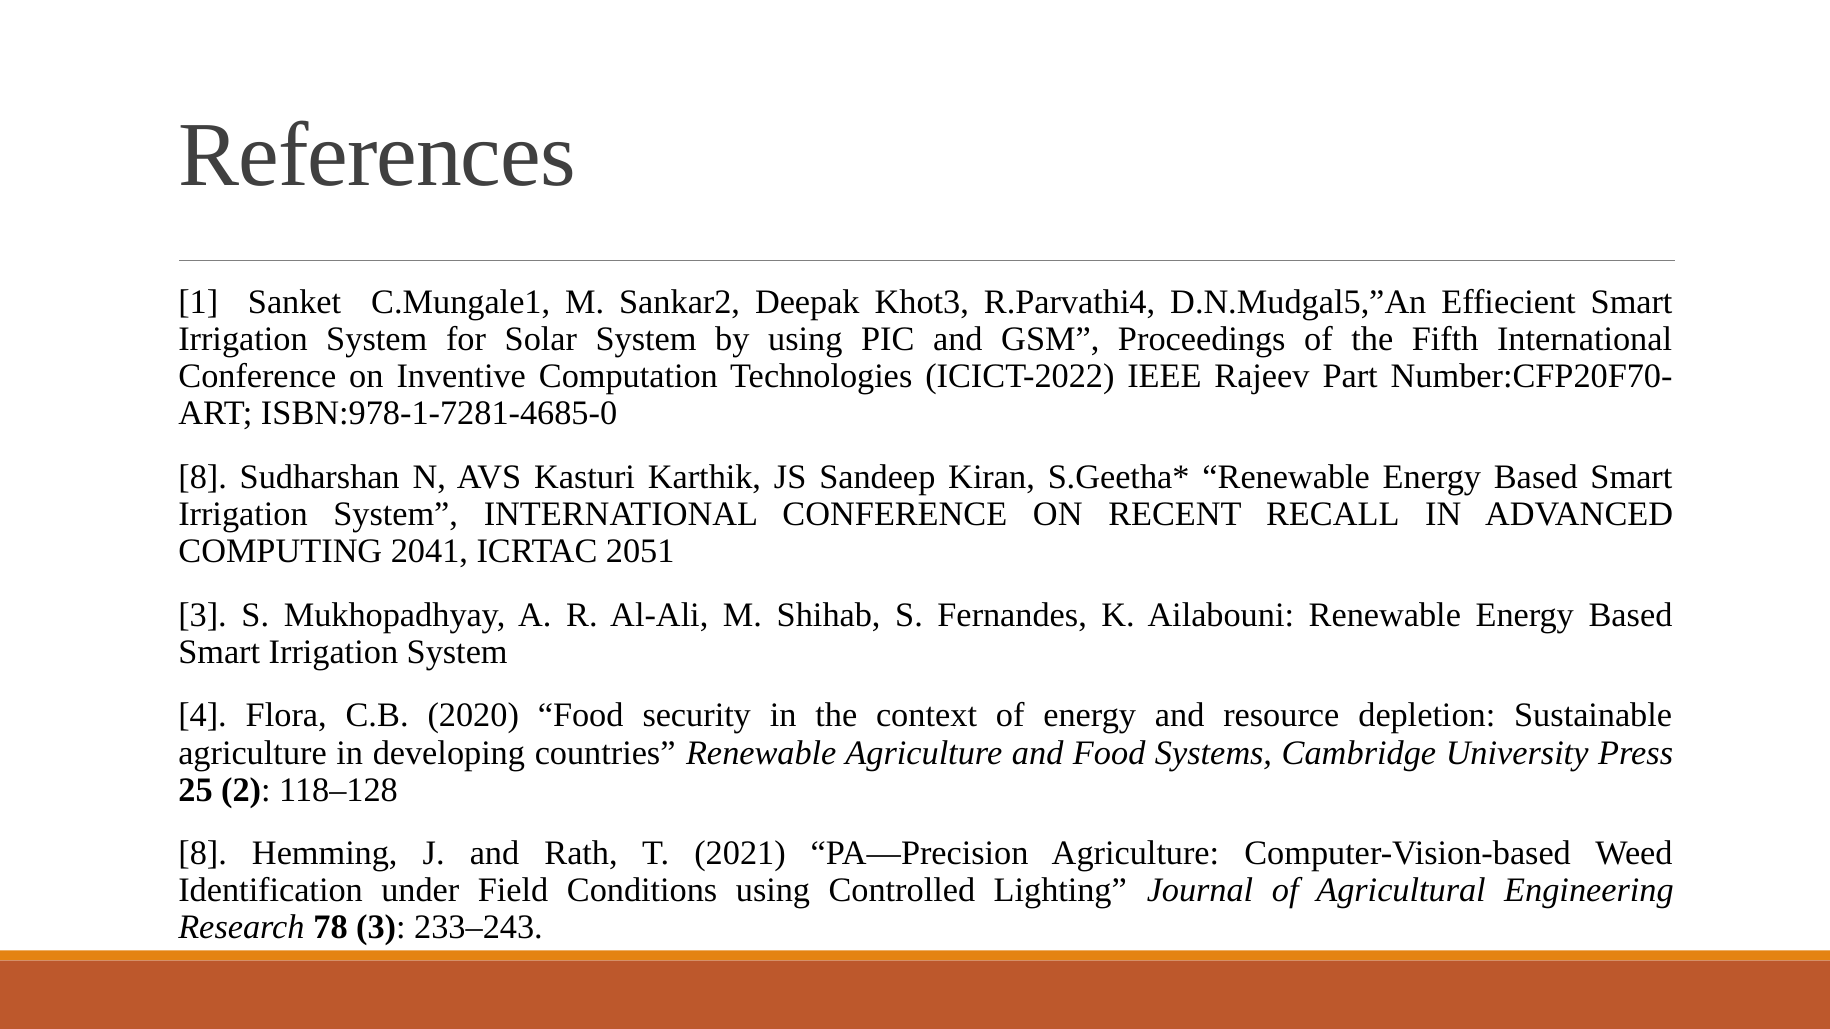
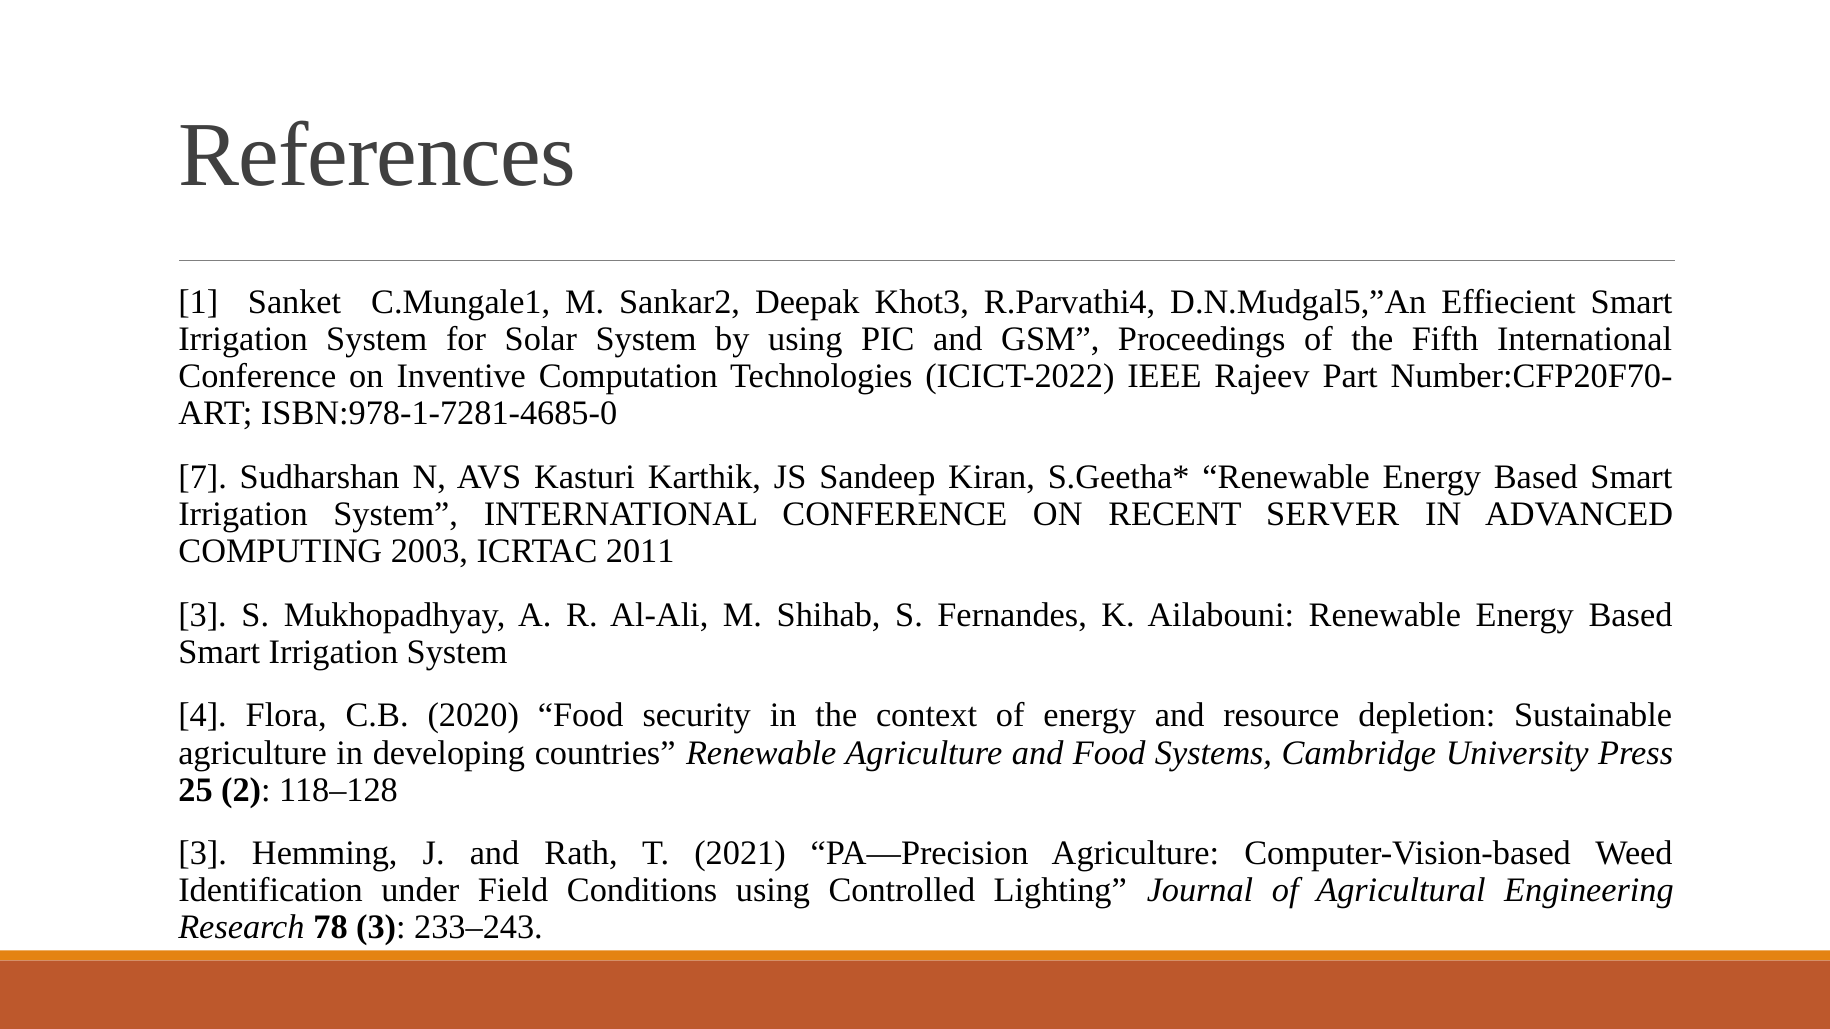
8 at (203, 477): 8 -> 7
RECALL: RECALL -> SERVER
2041: 2041 -> 2003
2051: 2051 -> 2011
8 at (203, 854): 8 -> 3
